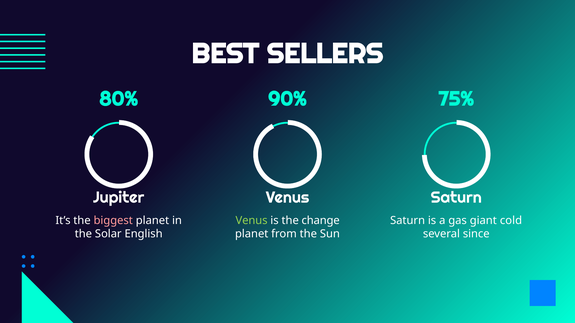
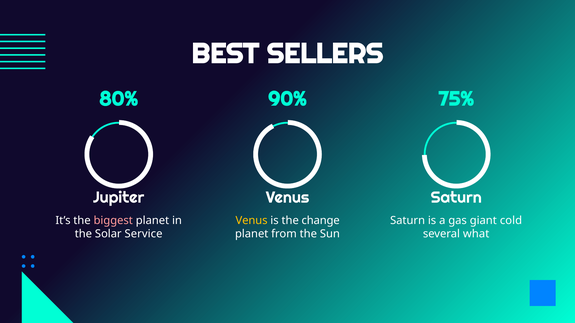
Venus at (252, 221) colour: light green -> yellow
English: English -> Service
since: since -> what
